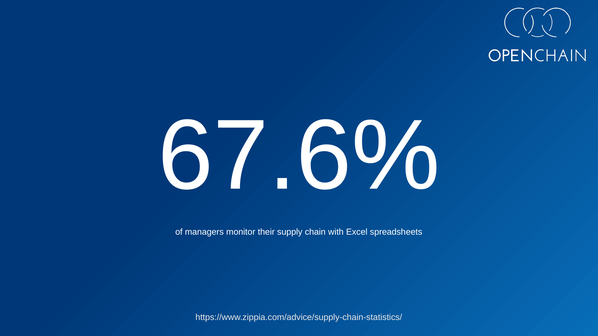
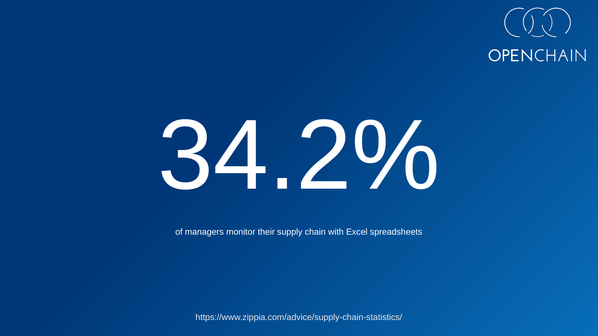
67.6%: 67.6% -> 34.2%
